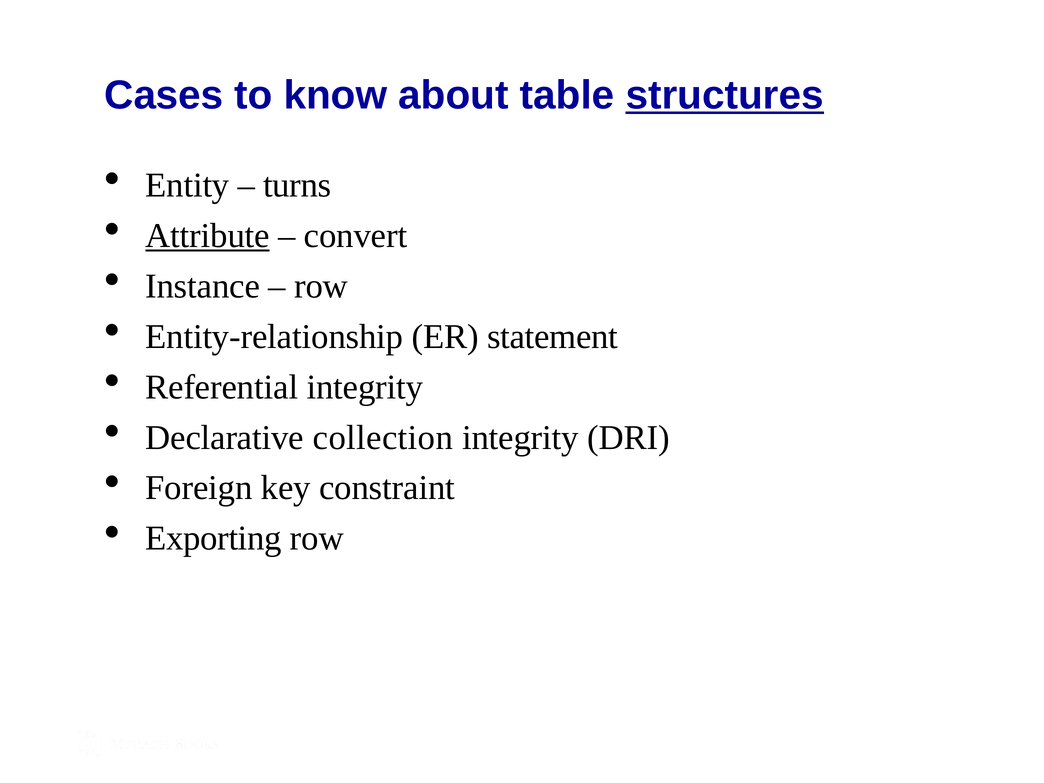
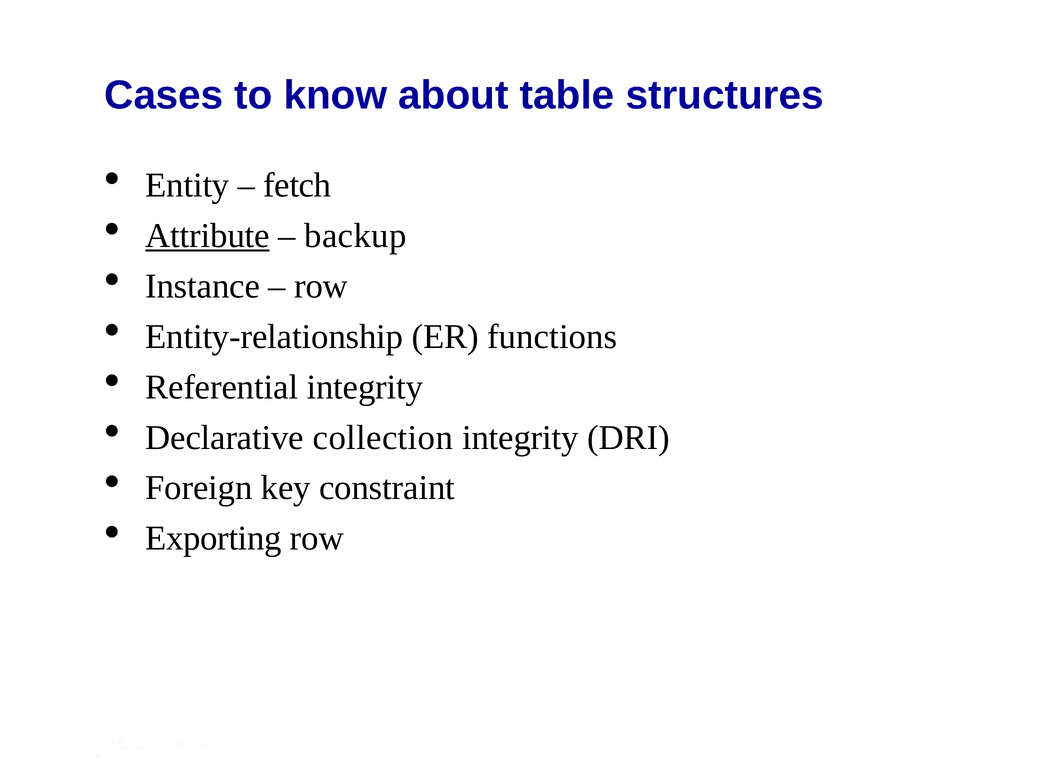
structures underline: present -> none
turns: turns -> fetch
convert: convert -> backup
statement: statement -> functions
